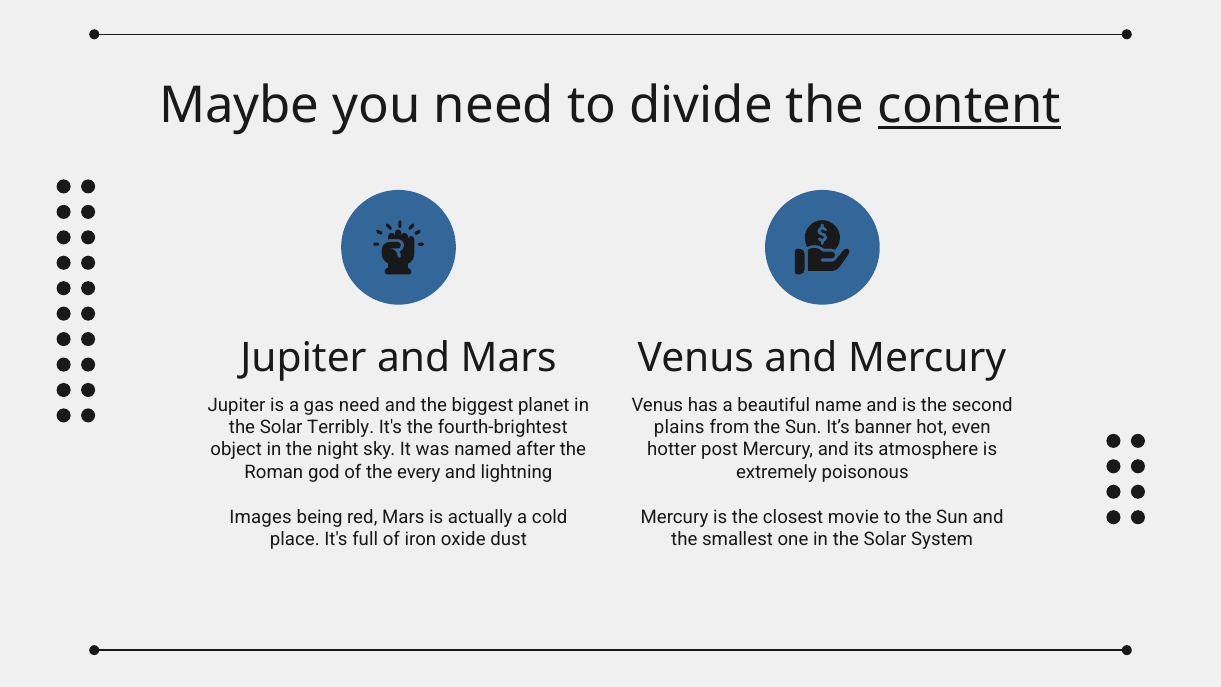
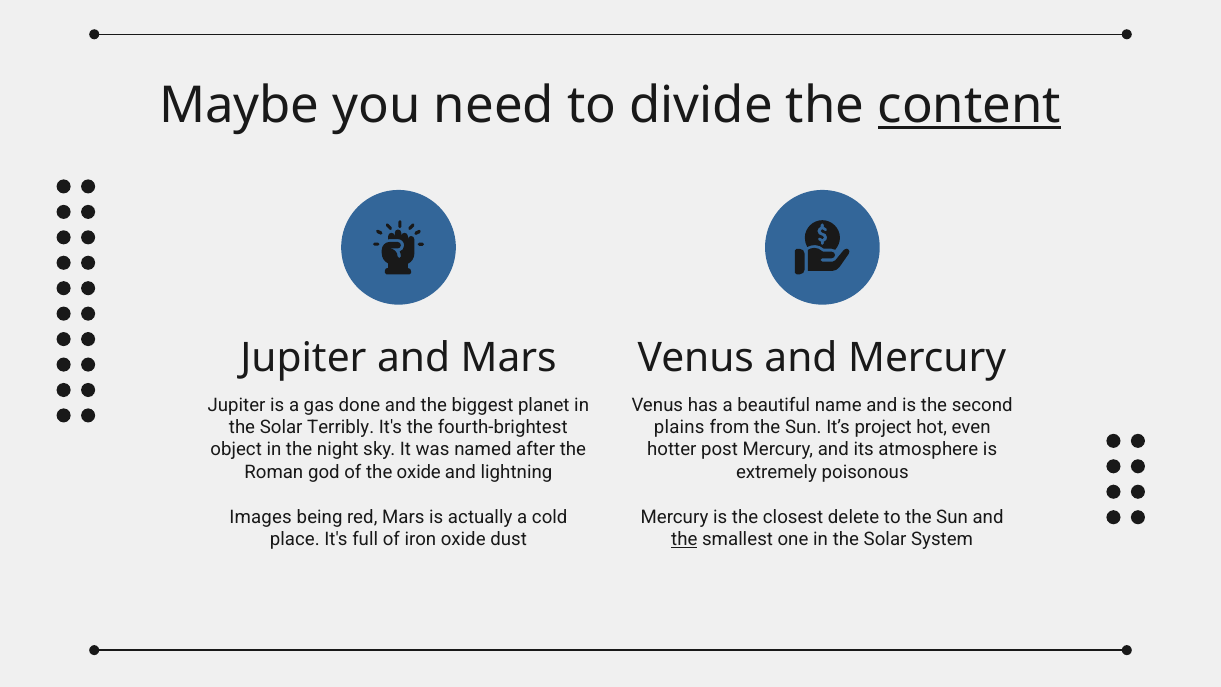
gas need: need -> done
banner: banner -> project
the every: every -> oxide
movie: movie -> delete
the at (684, 539) underline: none -> present
